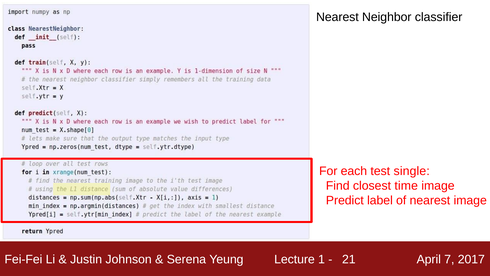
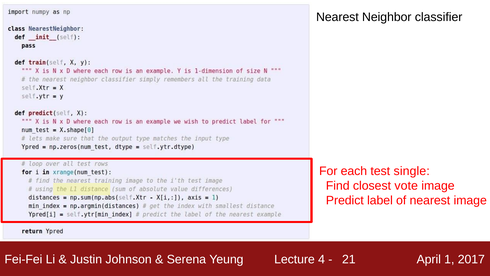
time: time -> vote
1: 1 -> 4
7: 7 -> 1
